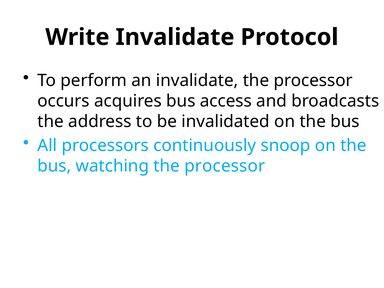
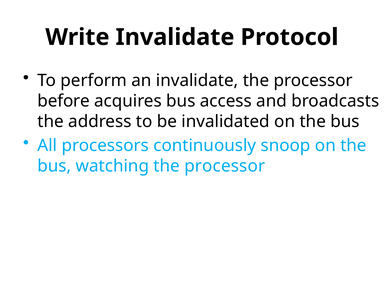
occurs: occurs -> before
